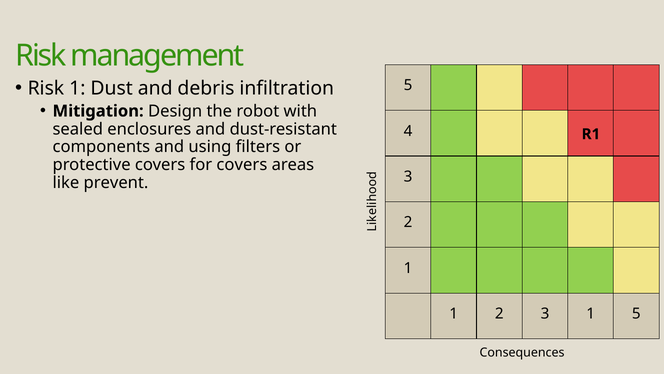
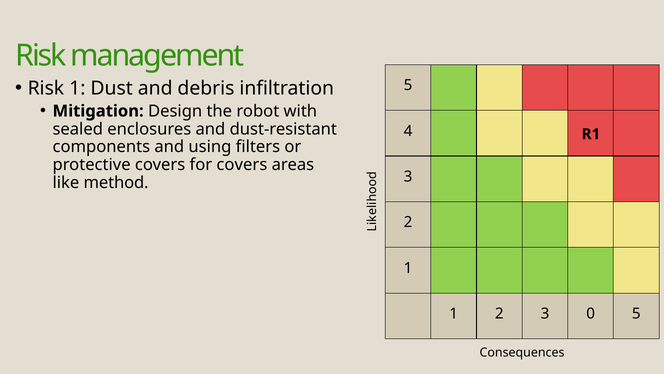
prevent: prevent -> method
3 1: 1 -> 0
